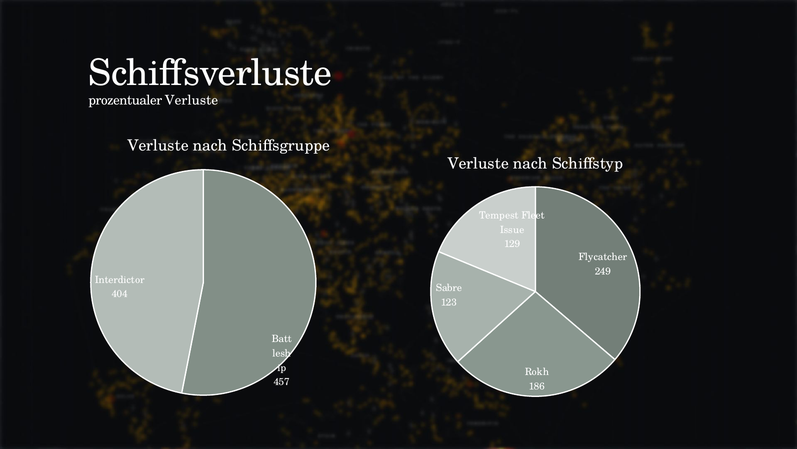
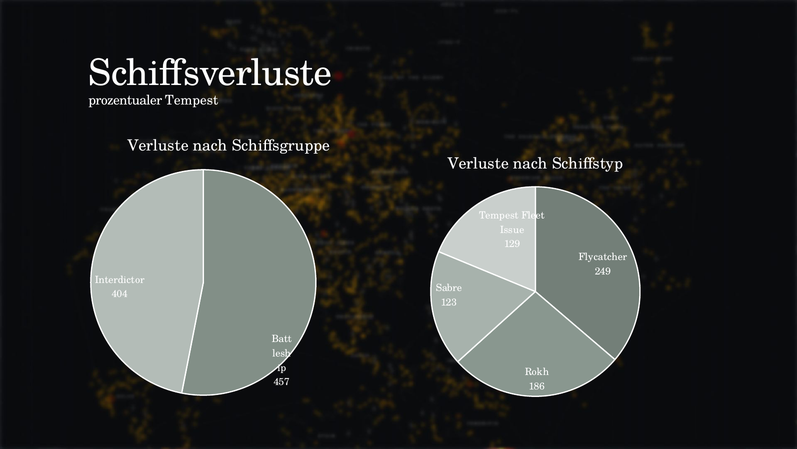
prozentualer Verluste: Verluste -> Tempest
